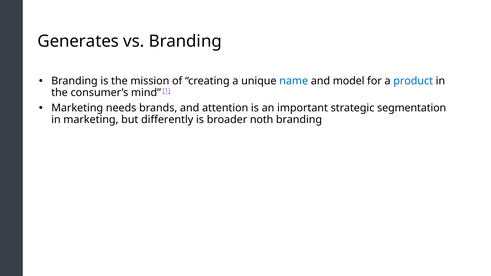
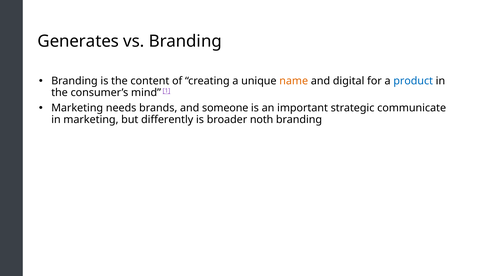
mission: mission -> content
name colour: blue -> orange
model: model -> digital
attention: attention -> someone
segmentation: segmentation -> communicate
